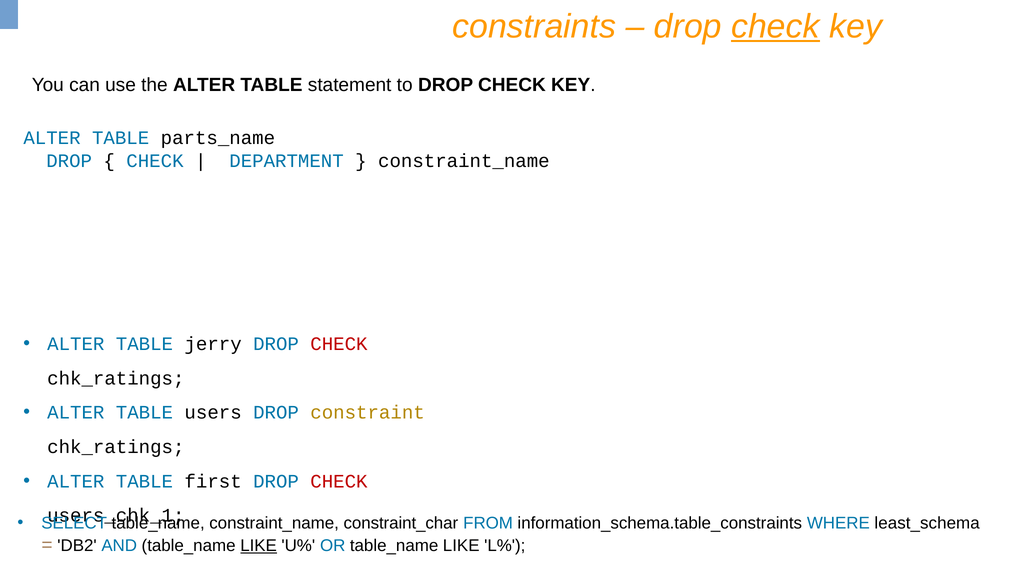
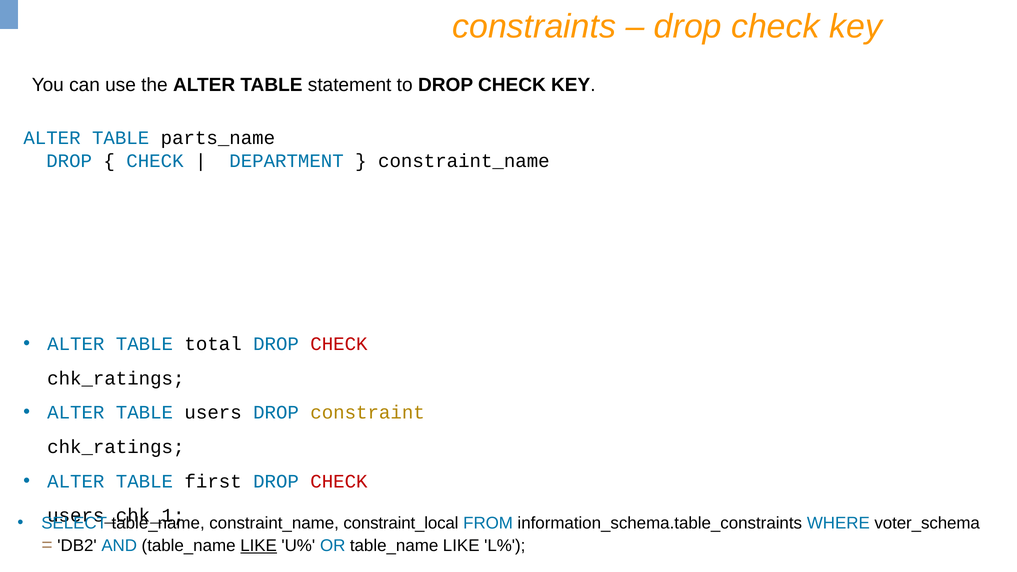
check at (775, 26) underline: present -> none
jerry: jerry -> total
constraint_char: constraint_char -> constraint_local
least_schema: least_schema -> voter_schema
